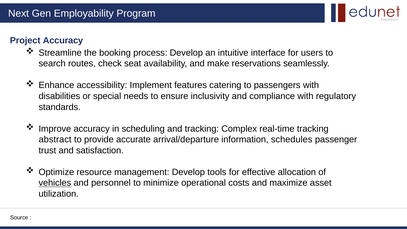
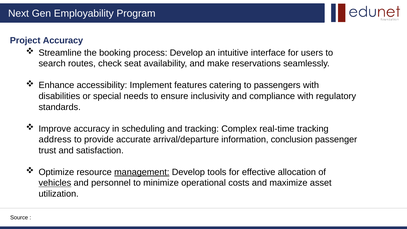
abstract: abstract -> address
schedules: schedules -> conclusion
management underline: none -> present
